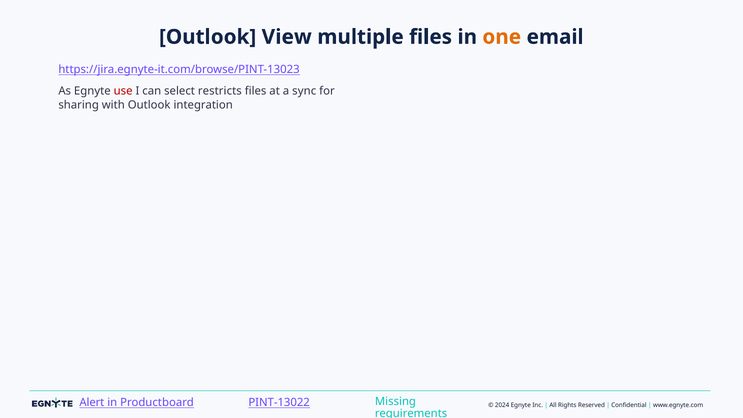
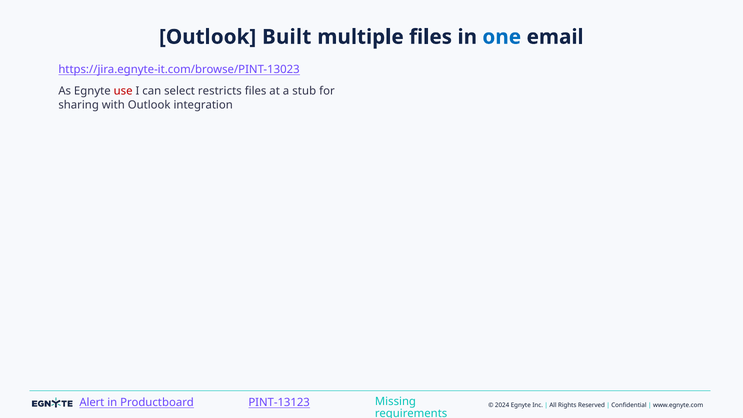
View: View -> Built
one colour: orange -> blue
sync: sync -> stub
PINT-13022: PINT-13022 -> PINT-13123
